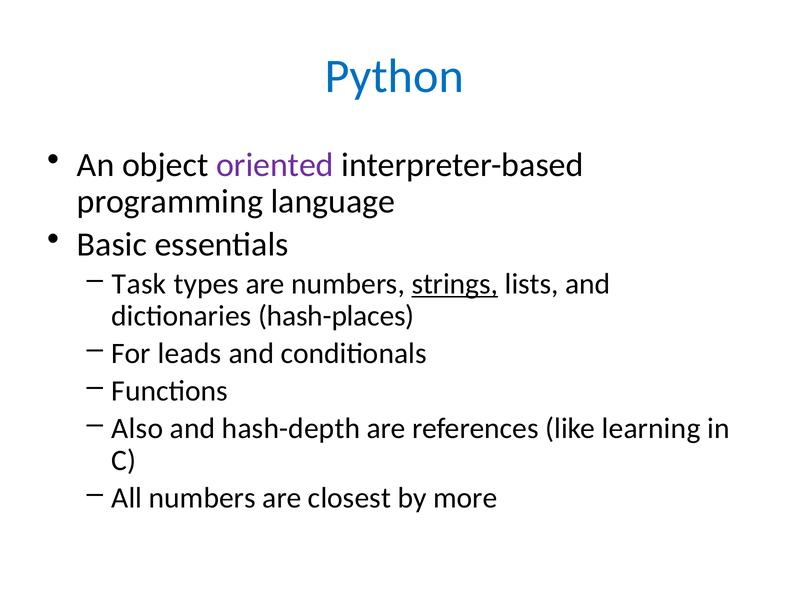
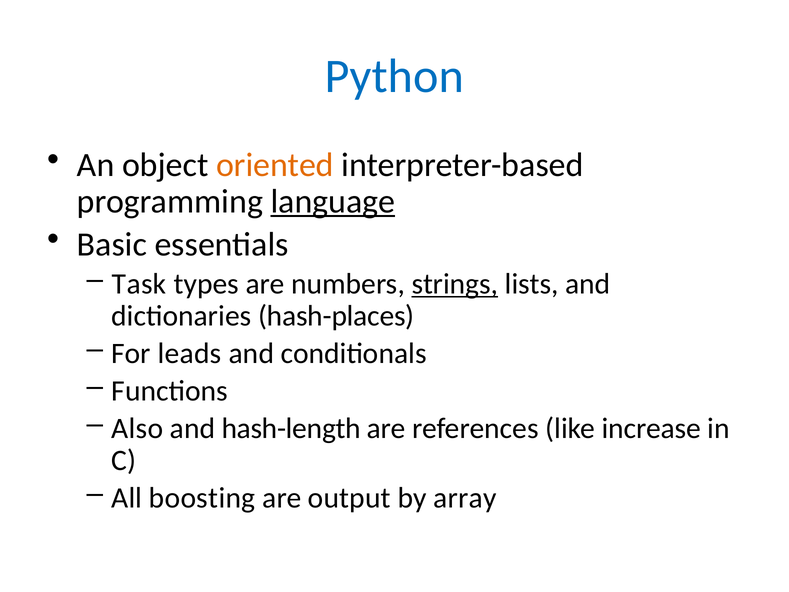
oriented colour: purple -> orange
language underline: none -> present
hash-depth: hash-depth -> hash-length
learning: learning -> increase
All numbers: numbers -> boosting
closest: closest -> output
more: more -> array
